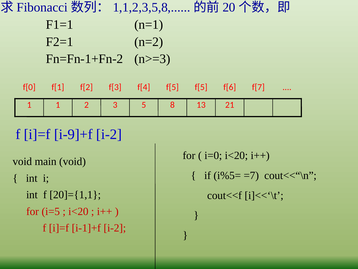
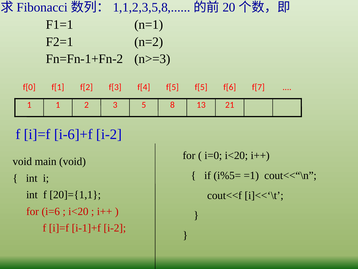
i-9]+f: i-9]+f -> i-6]+f
=7: =7 -> =1
i=5: i=5 -> i=6
